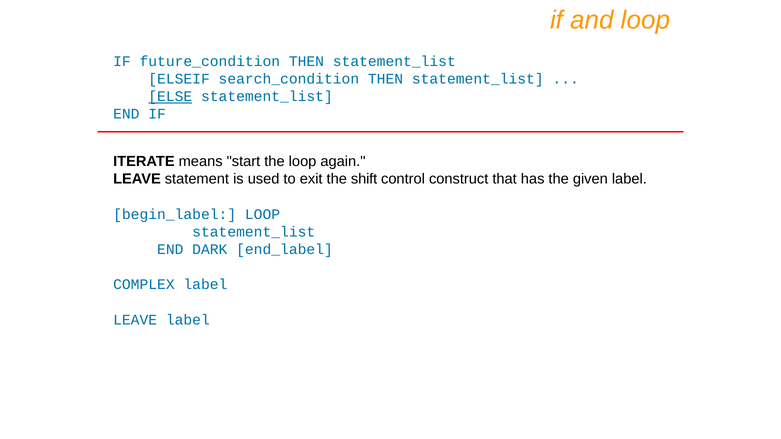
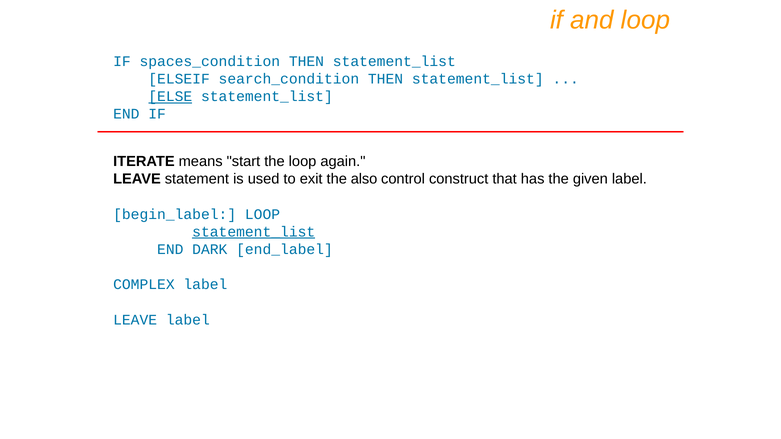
future_condition: future_condition -> spaces_condition
shift: shift -> also
statement_list at (254, 232) underline: none -> present
